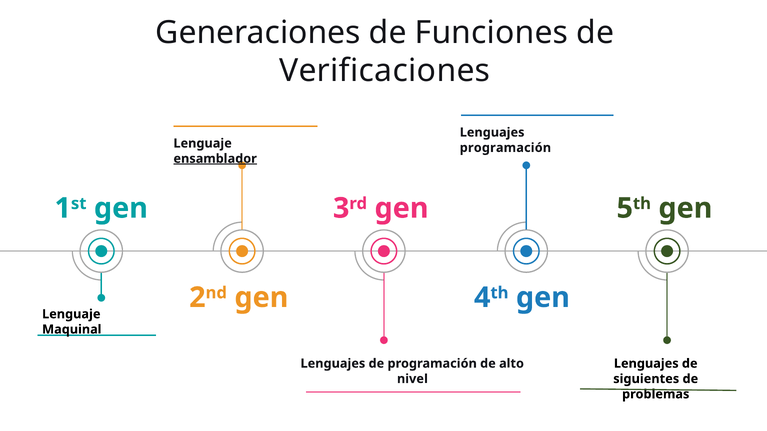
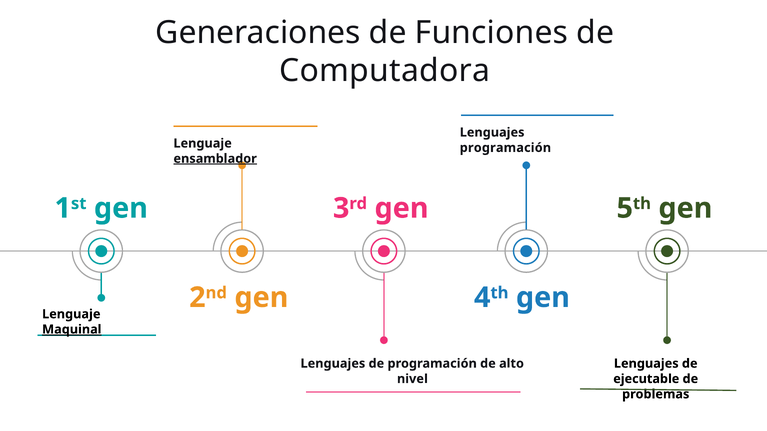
Verificaciones: Verificaciones -> Computadora
Maquinal underline: none -> present
siguientes: siguientes -> ejecutable
